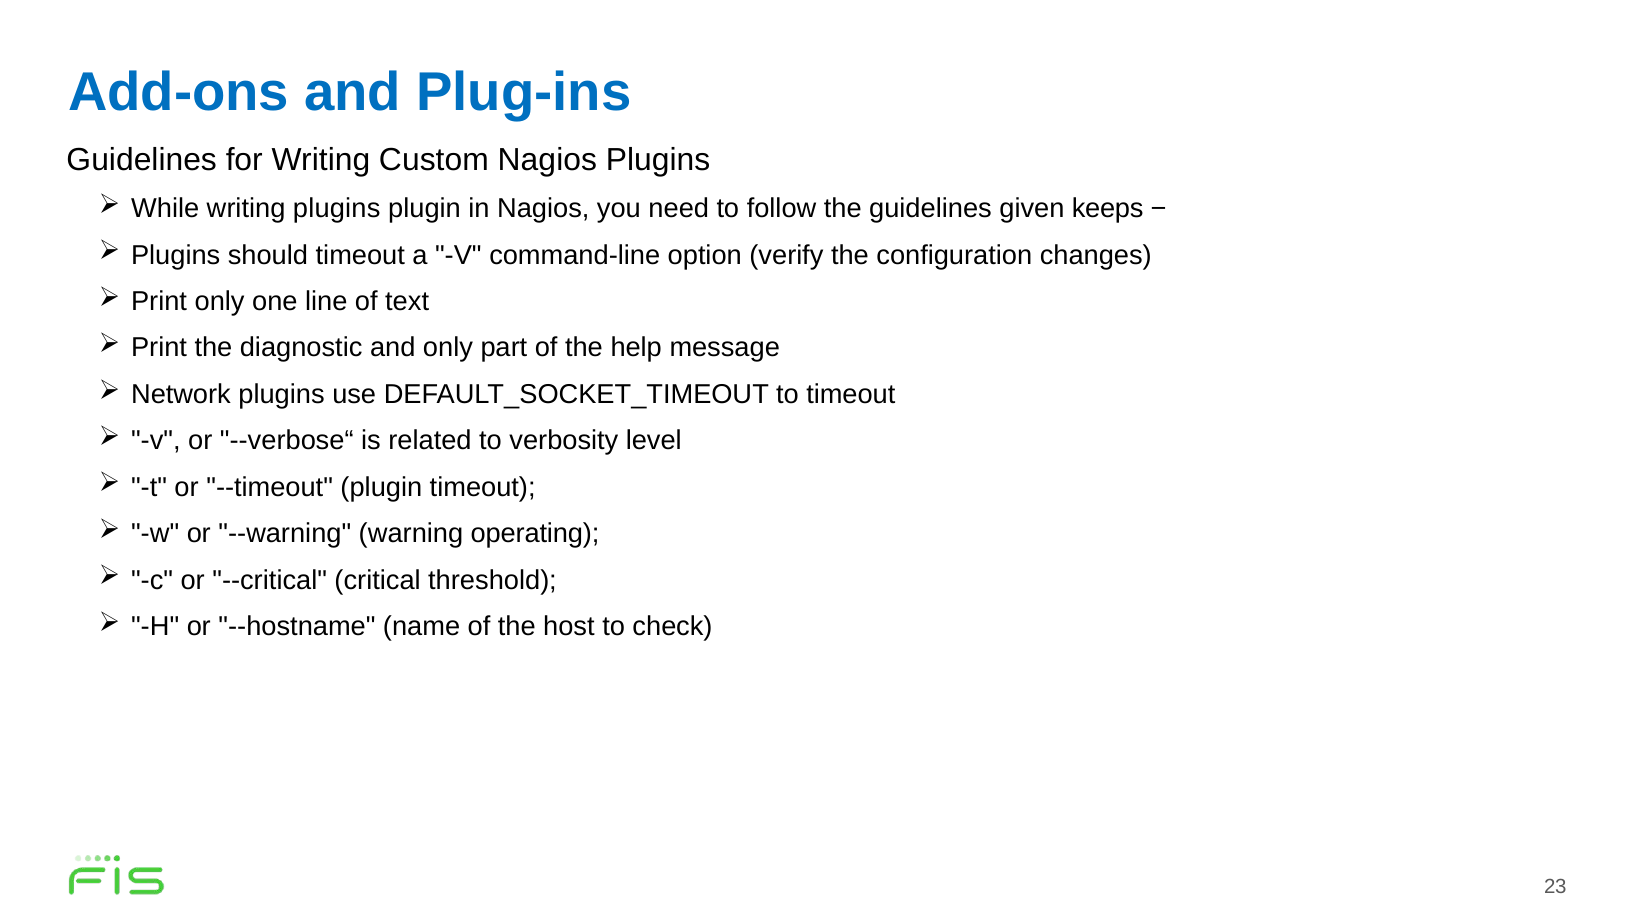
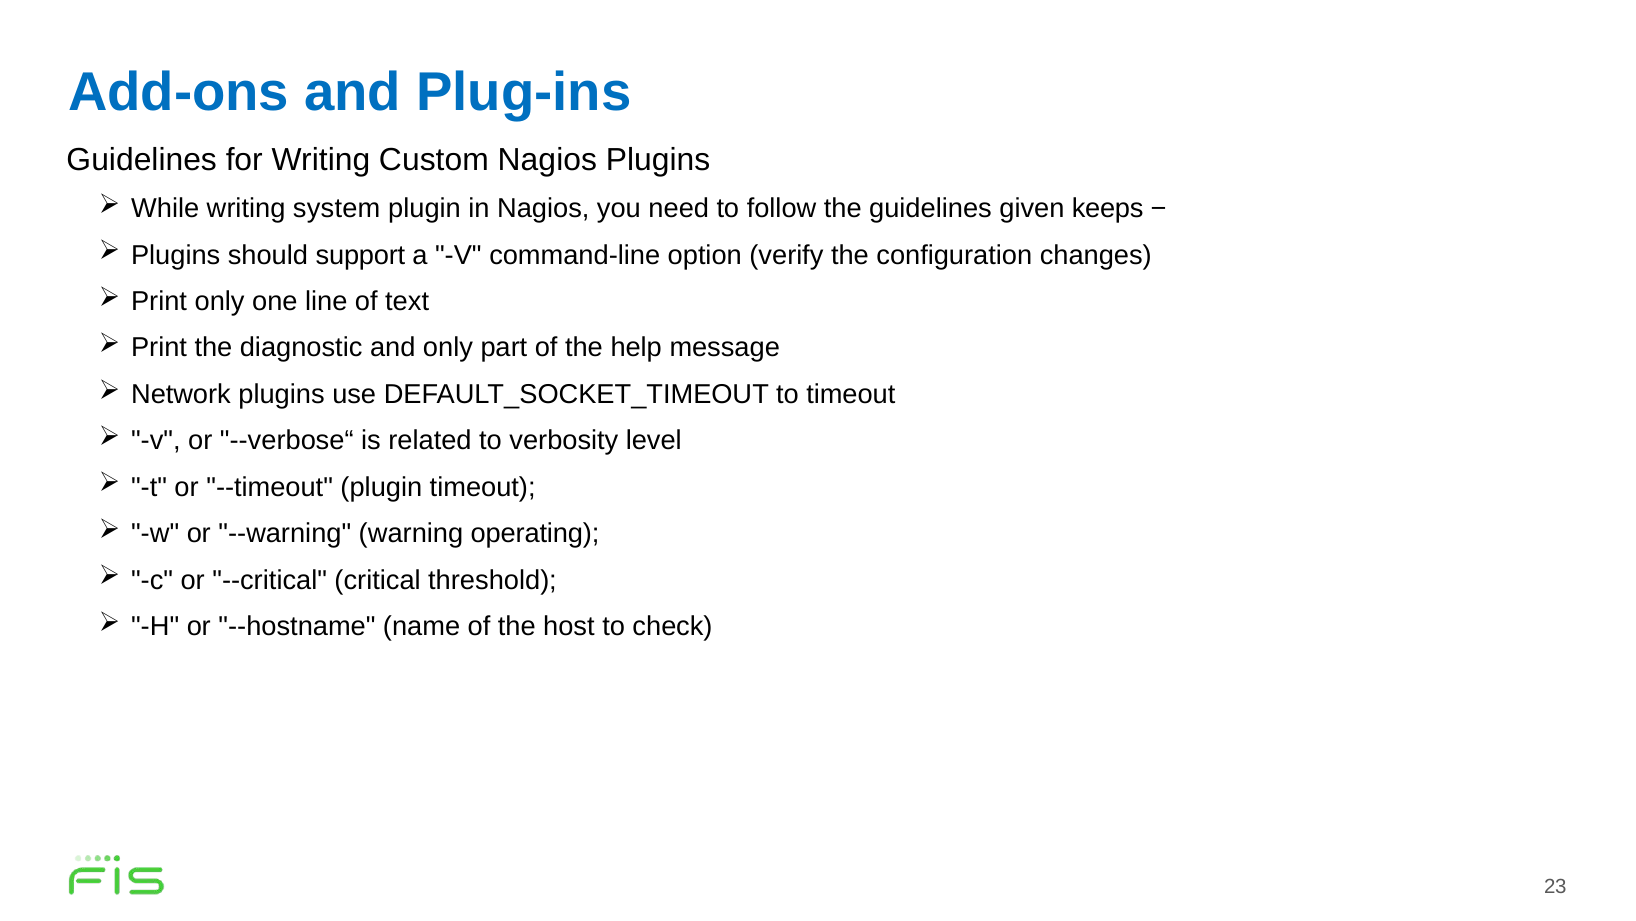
writing plugins: plugins -> system
should timeout: timeout -> support
